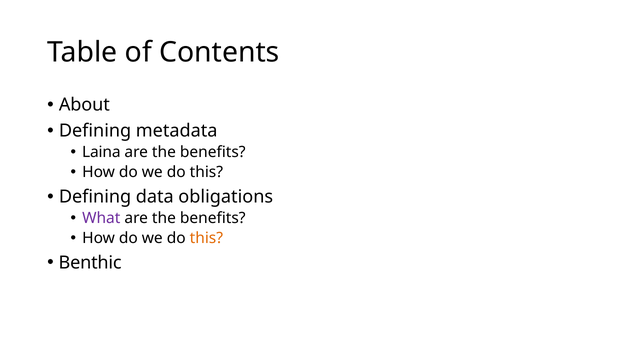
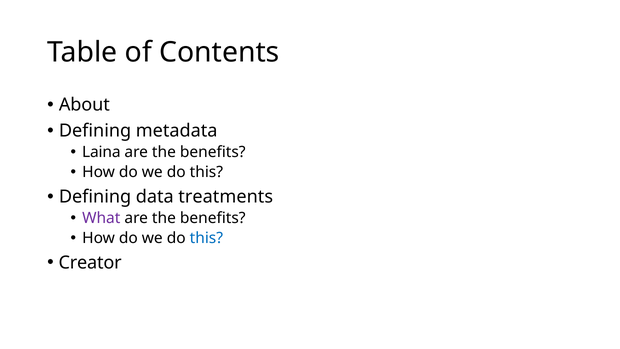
obligations: obligations -> treatments
this at (206, 238) colour: orange -> blue
Benthic: Benthic -> Creator
